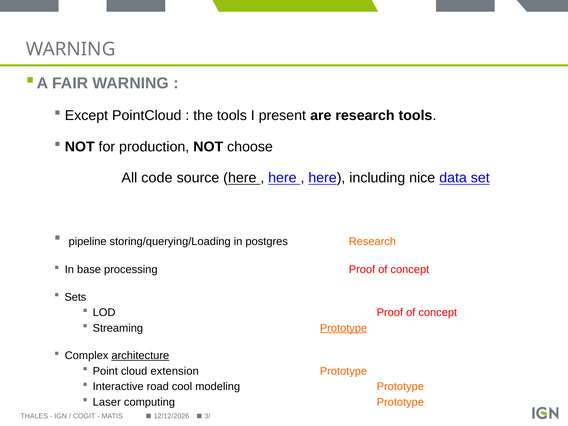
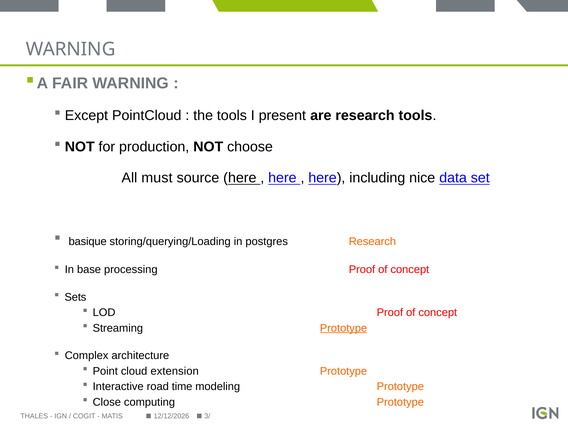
code: code -> must
pipeline: pipeline -> basique
architecture underline: present -> none
cool: cool -> time
Laser: Laser -> Close
